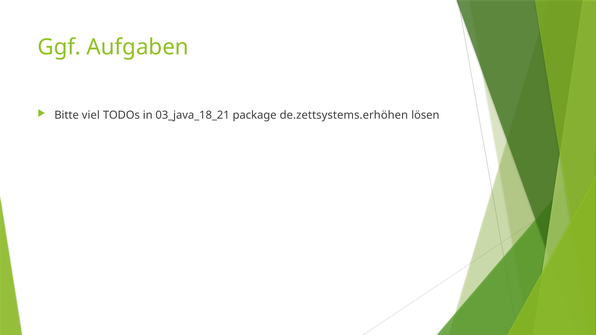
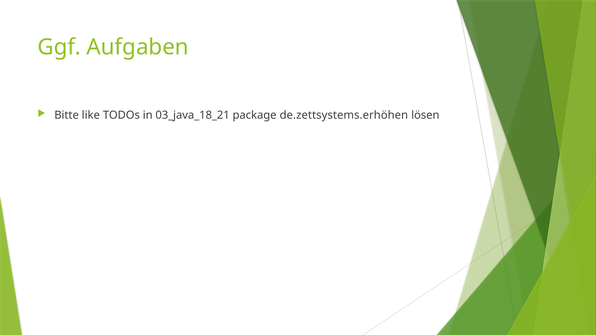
viel: viel -> like
